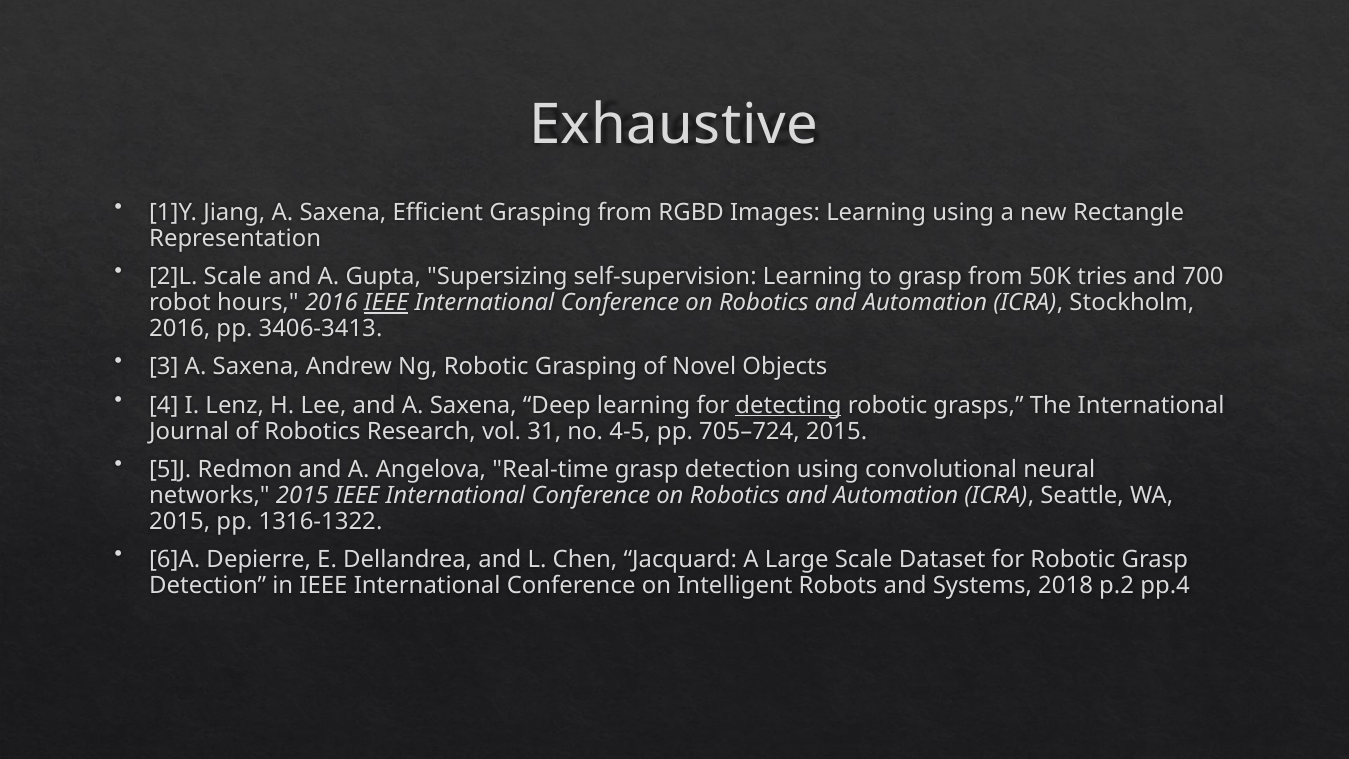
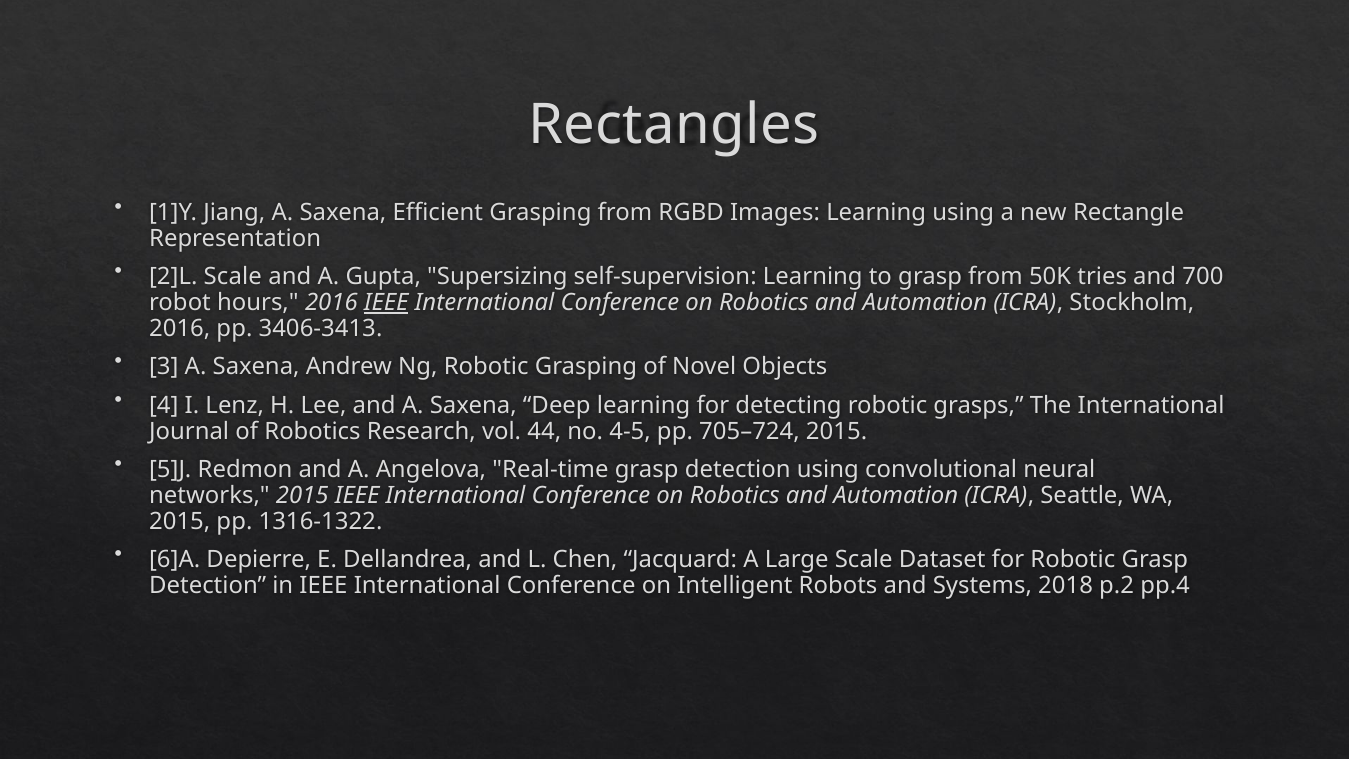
Exhaustive: Exhaustive -> Rectangles
detecting underline: present -> none
31: 31 -> 44
